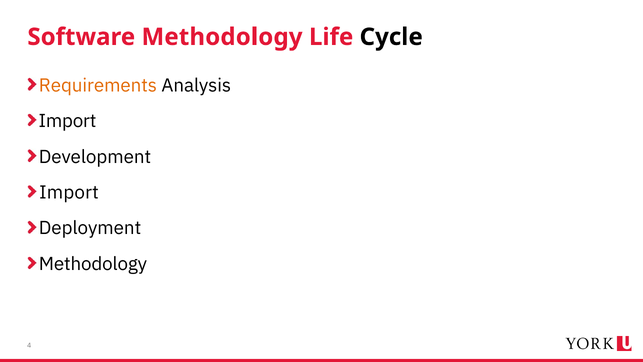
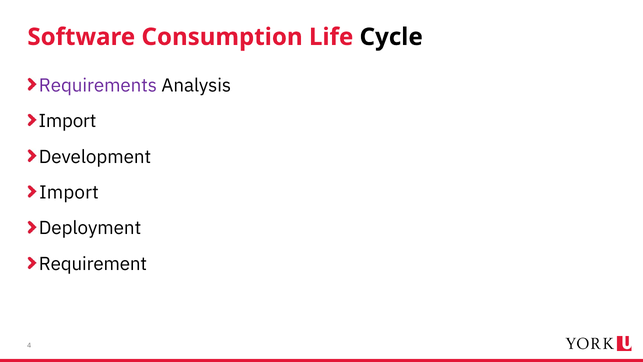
Software Methodology: Methodology -> Consumption
Requirements colour: orange -> purple
Methodology at (93, 264): Methodology -> Requirement
